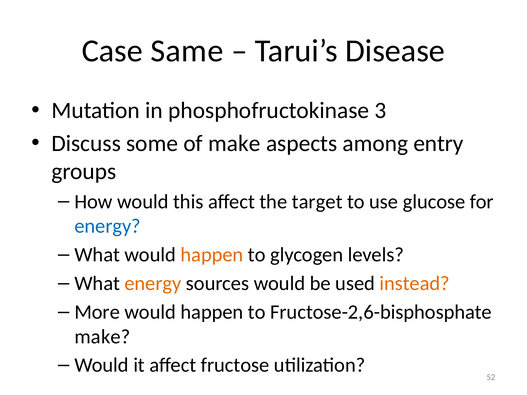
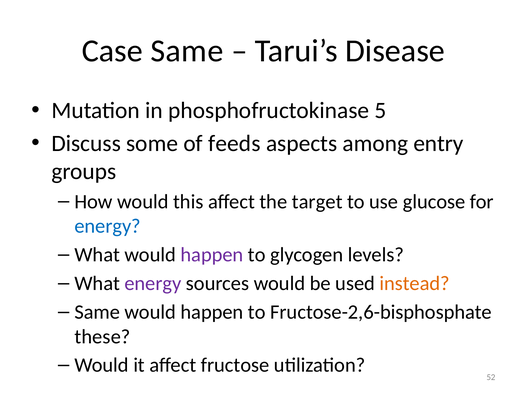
3: 3 -> 5
of make: make -> feeds
happen at (212, 255) colour: orange -> purple
energy at (153, 284) colour: orange -> purple
More at (97, 312): More -> Same
make at (102, 337): make -> these
